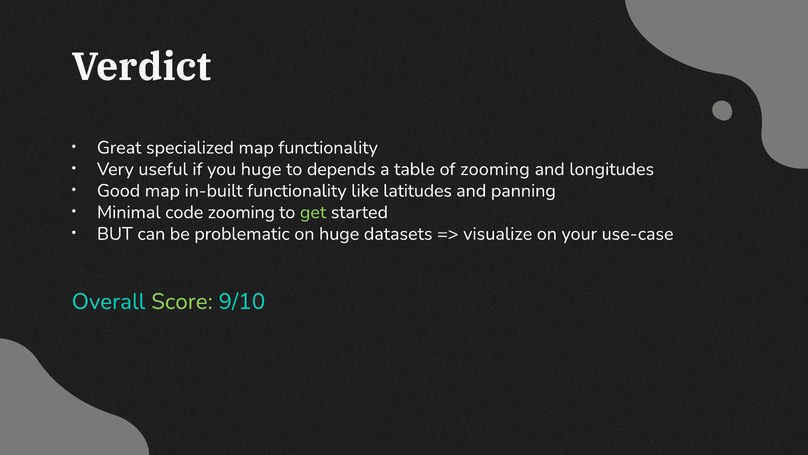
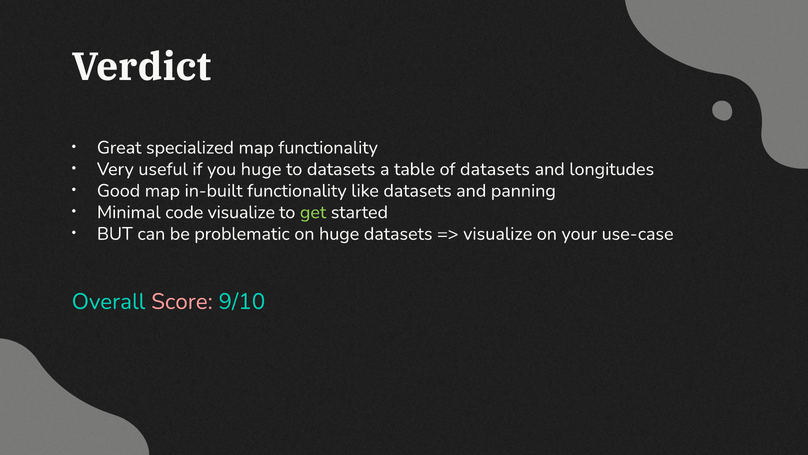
to depends: depends -> datasets
of zooming: zooming -> datasets
like latitudes: latitudes -> datasets
code zooming: zooming -> visualize
Score colour: light green -> pink
